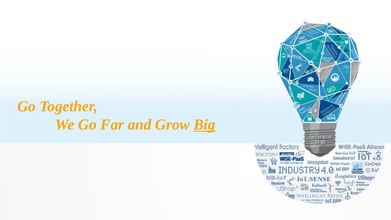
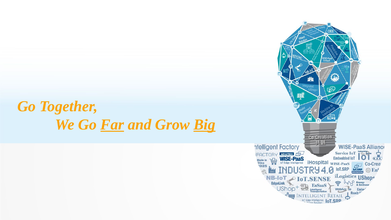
Far underline: none -> present
